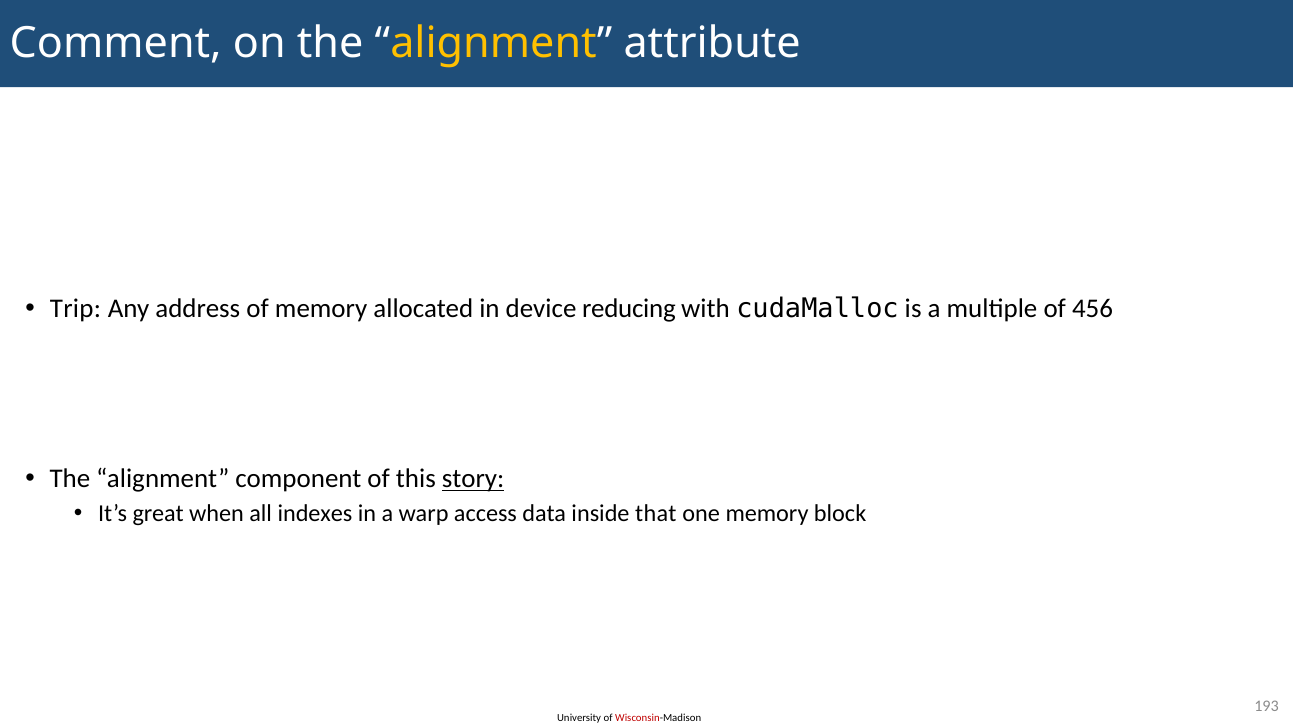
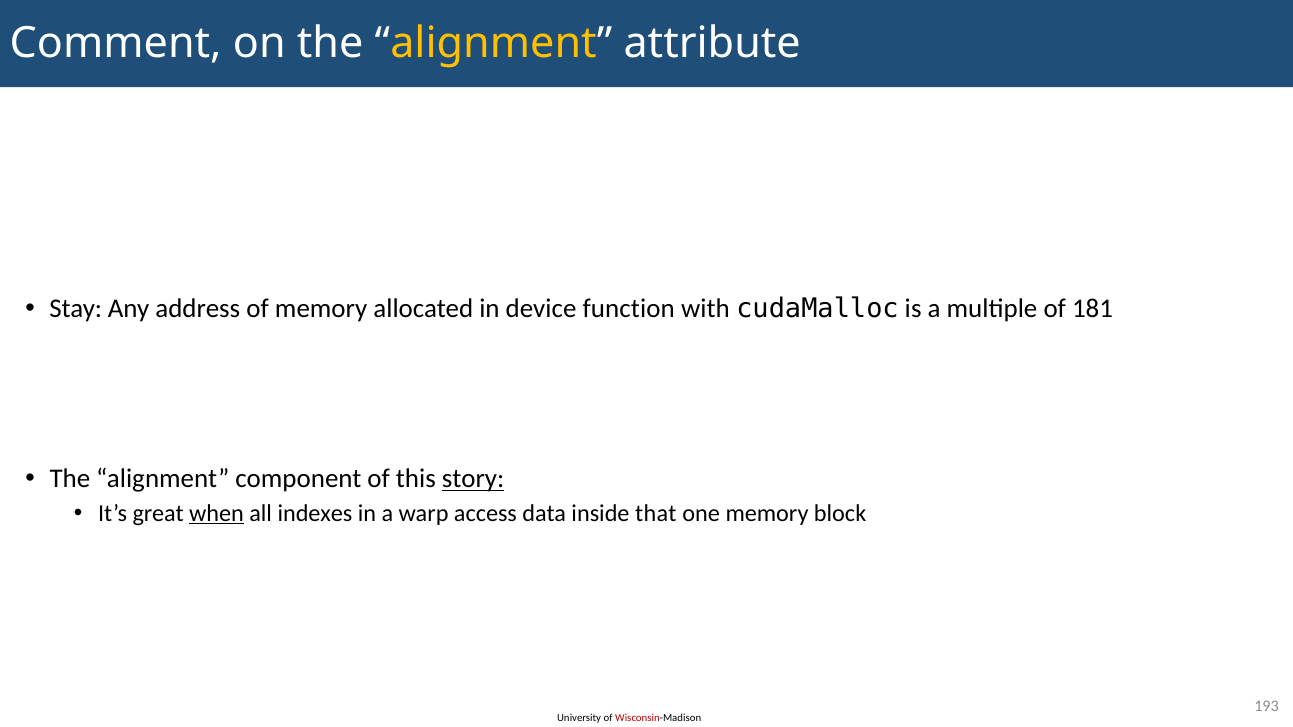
Trip: Trip -> Stay
reducing: reducing -> function
456: 456 -> 181
when underline: none -> present
